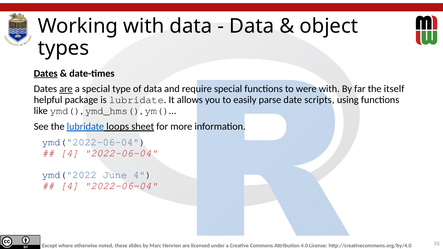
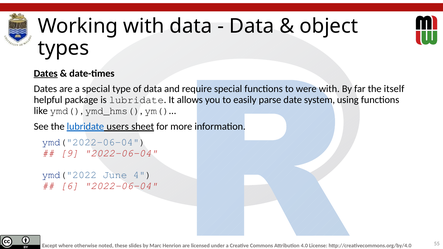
are at (66, 89) underline: present -> none
scripts: scripts -> system
loops: loops -> users
4 at (69, 153): 4 -> 9
4 at (69, 186): 4 -> 6
